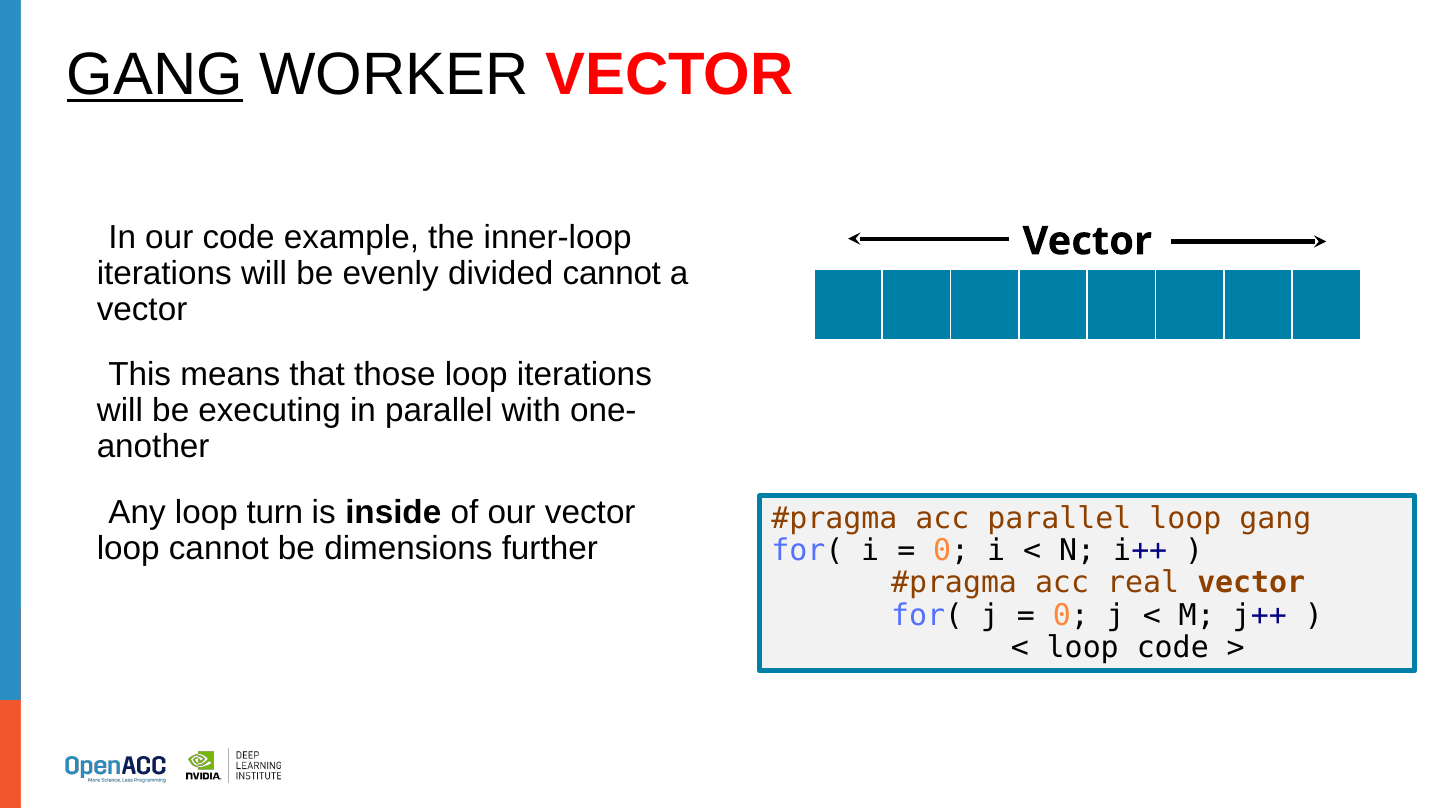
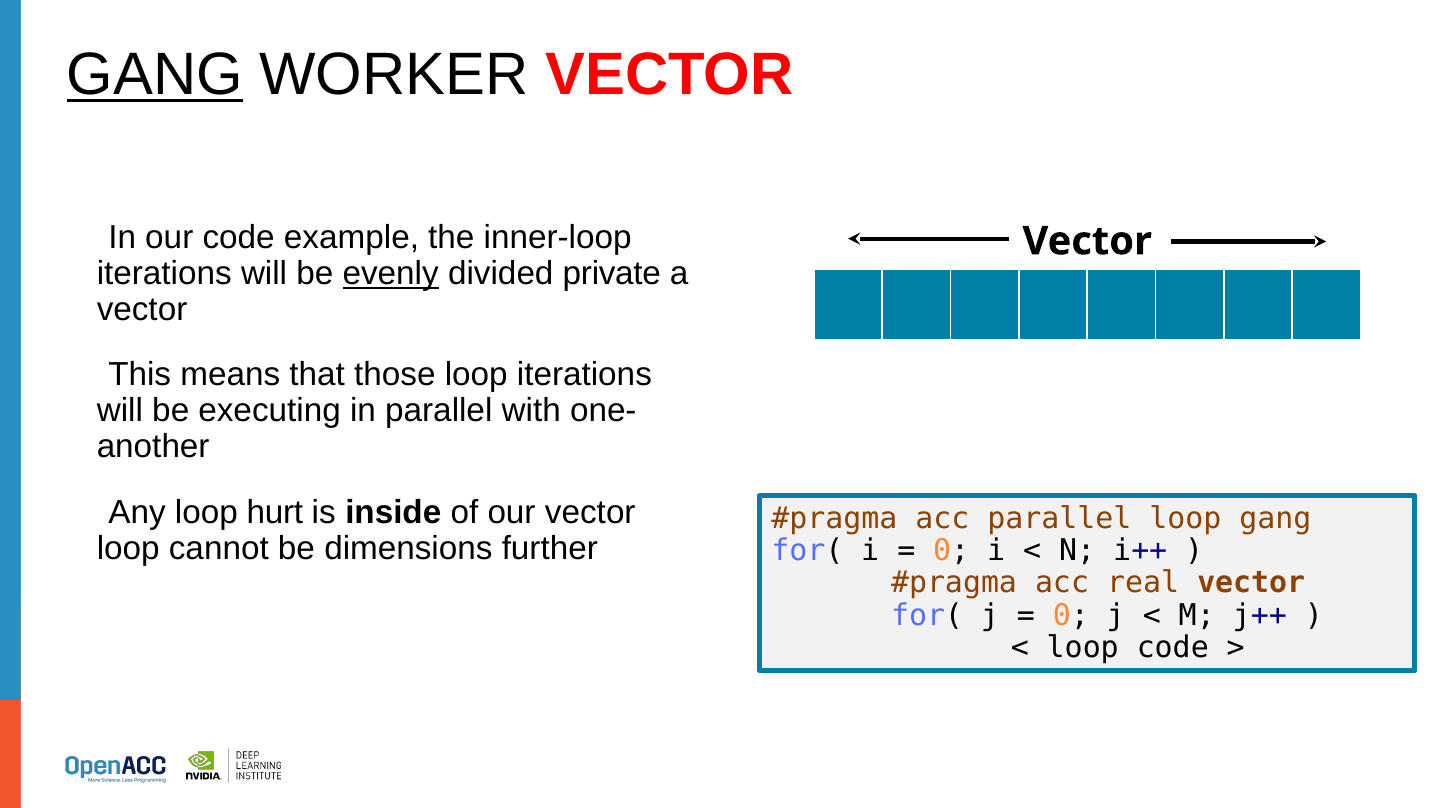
evenly underline: none -> present
divided cannot: cannot -> private
turn: turn -> hurt
